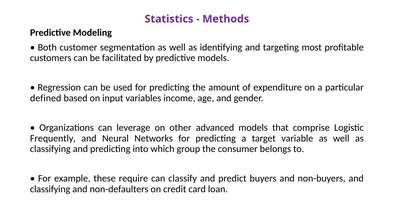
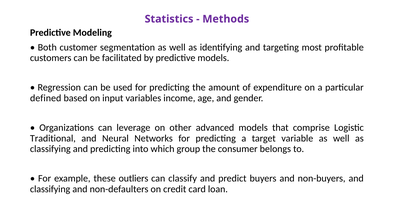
Frequently: Frequently -> Traditional
require: require -> outliers
